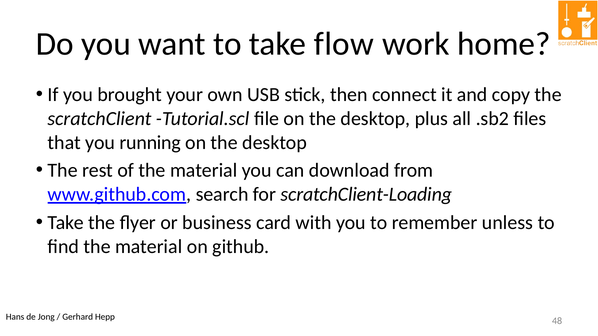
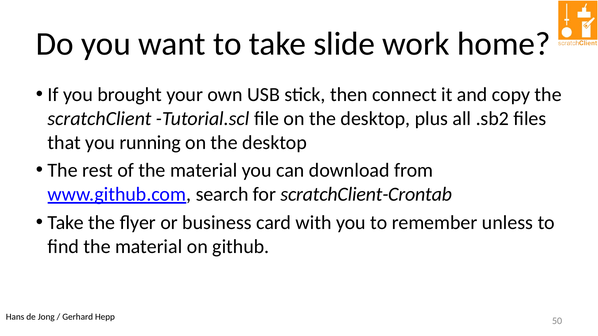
flow: flow -> slide
scratchClient-Loading: scratchClient-Loading -> scratchClient-Crontab
48: 48 -> 50
